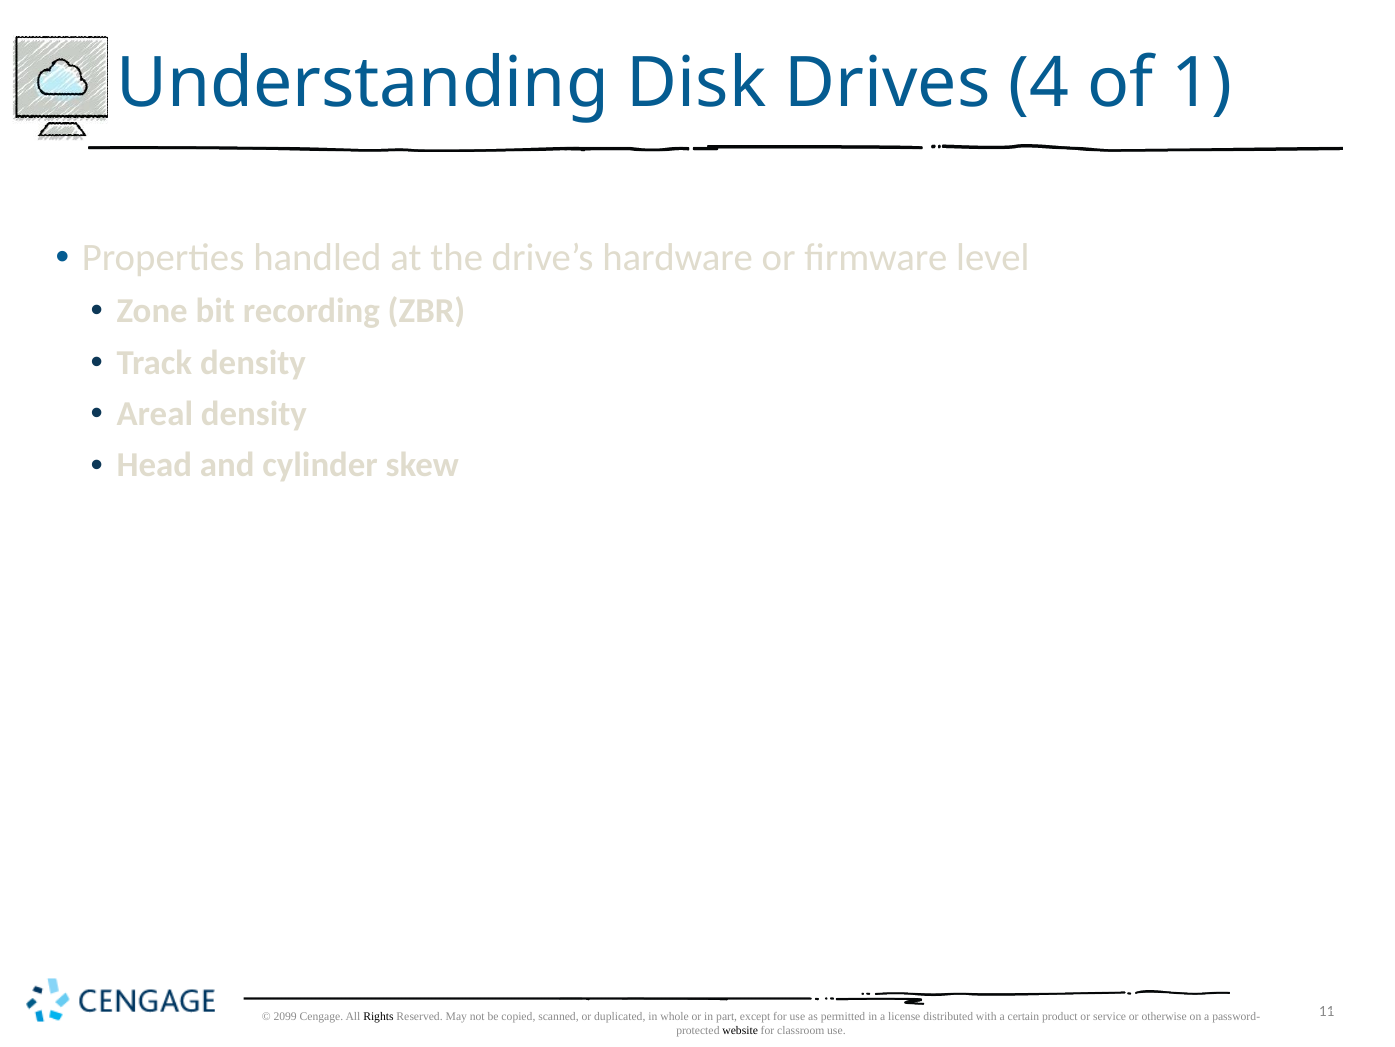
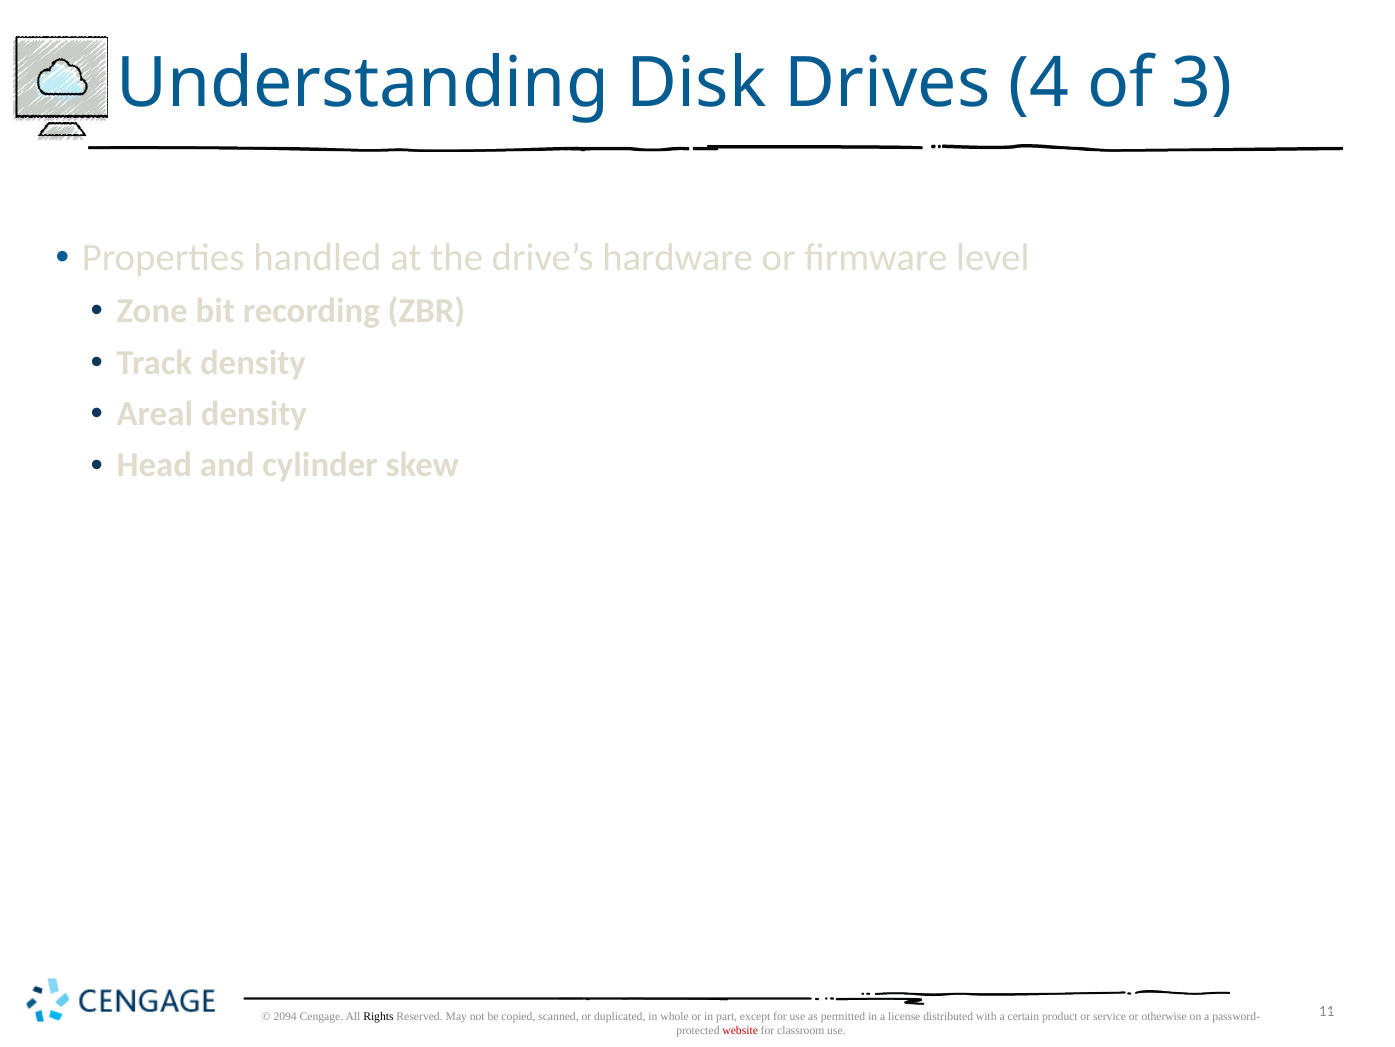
1: 1 -> 3
2099: 2099 -> 2094
website colour: black -> red
